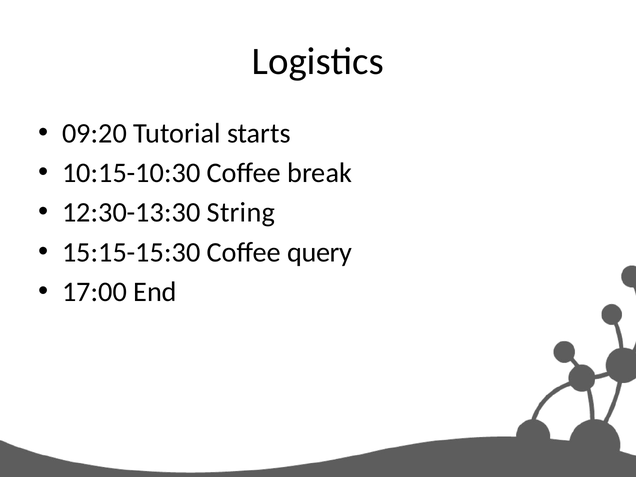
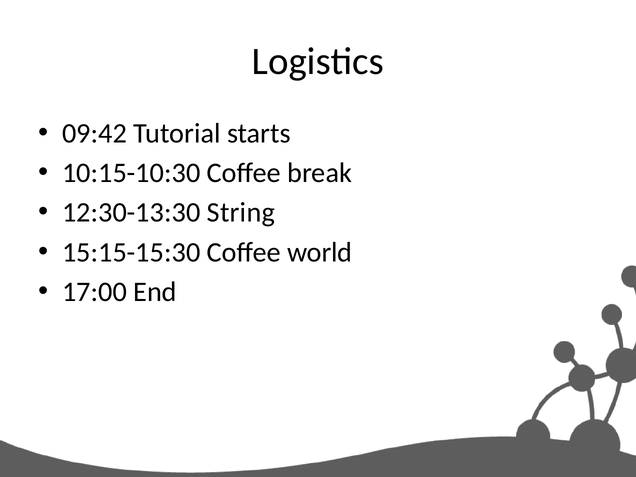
09:20: 09:20 -> 09:42
query: query -> world
